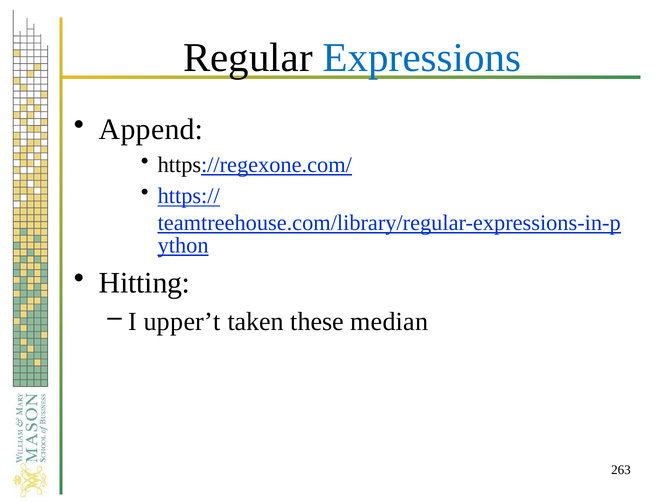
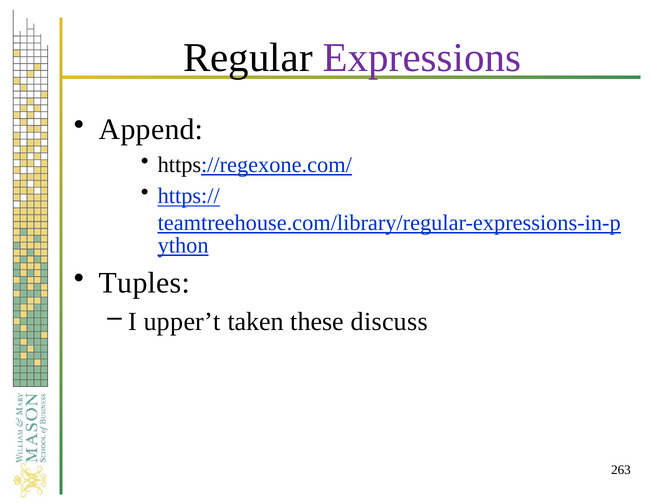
Expressions colour: blue -> purple
Hitting: Hitting -> Tuples
median: median -> discuss
